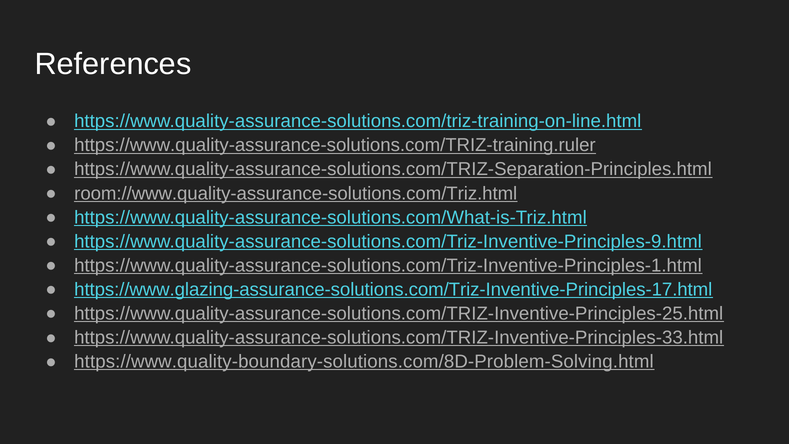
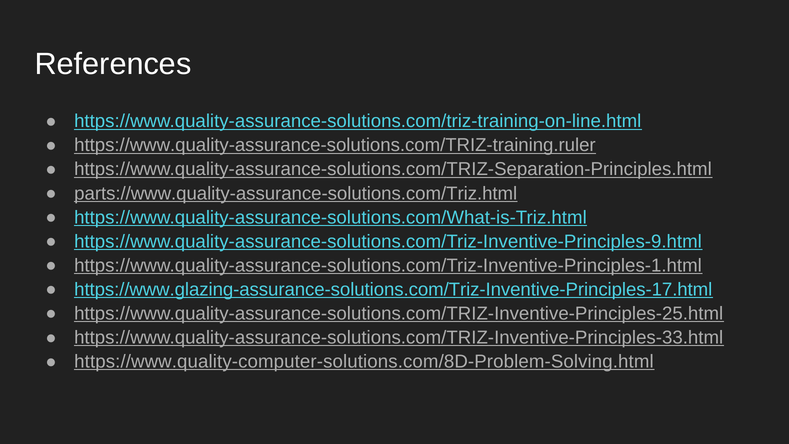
room://www.quality-assurance-solutions.com/Triz.html: room://www.quality-assurance-solutions.com/Triz.html -> parts://www.quality-assurance-solutions.com/Triz.html
https://www.quality-boundary-solutions.com/8D-Problem-Solving.html: https://www.quality-boundary-solutions.com/8D-Problem-Solving.html -> https://www.quality-computer-solutions.com/8D-Problem-Solving.html
